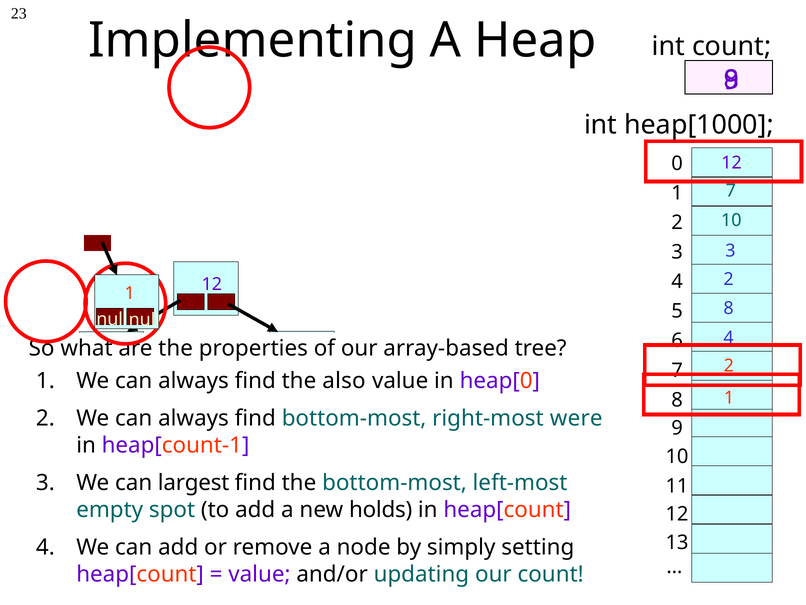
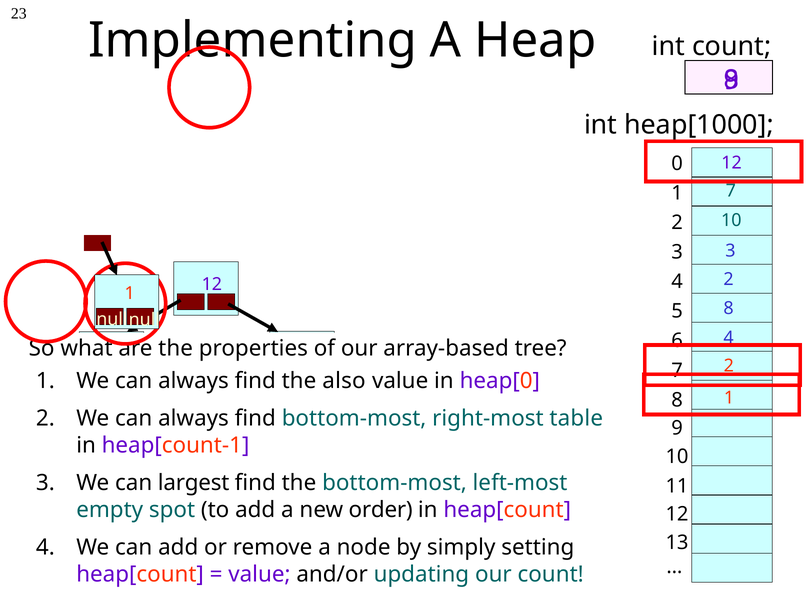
were: were -> table
holds: holds -> order
